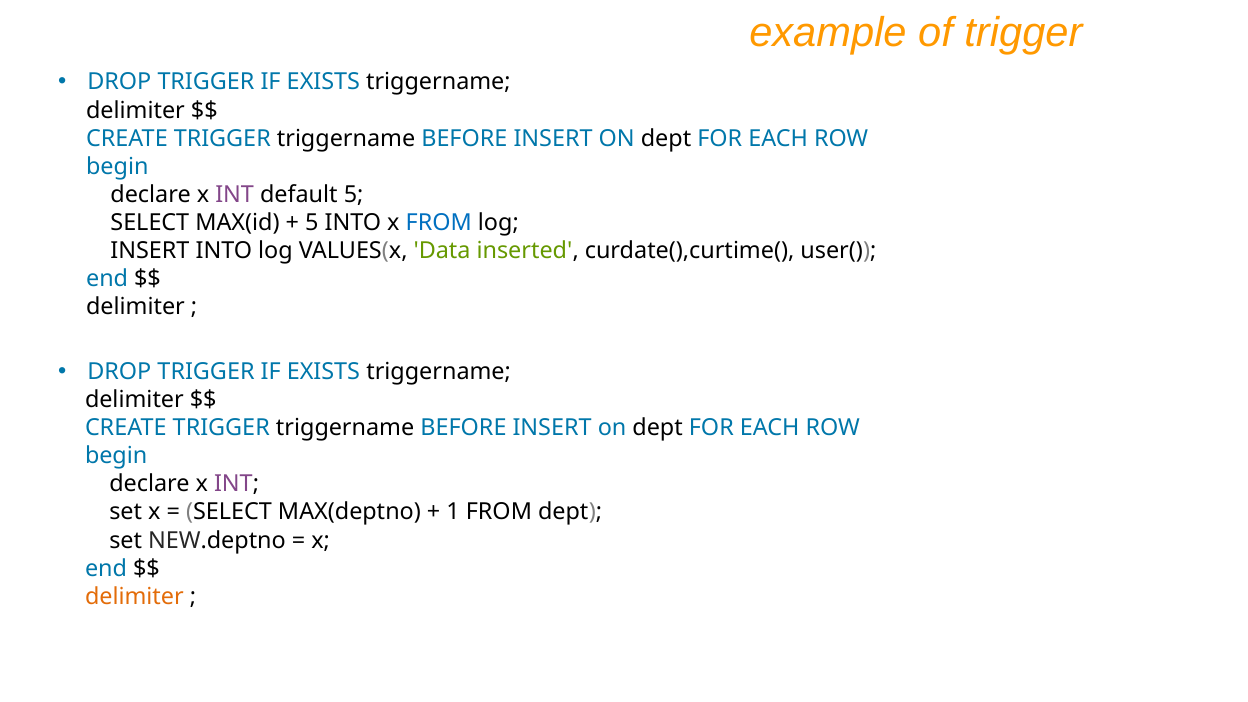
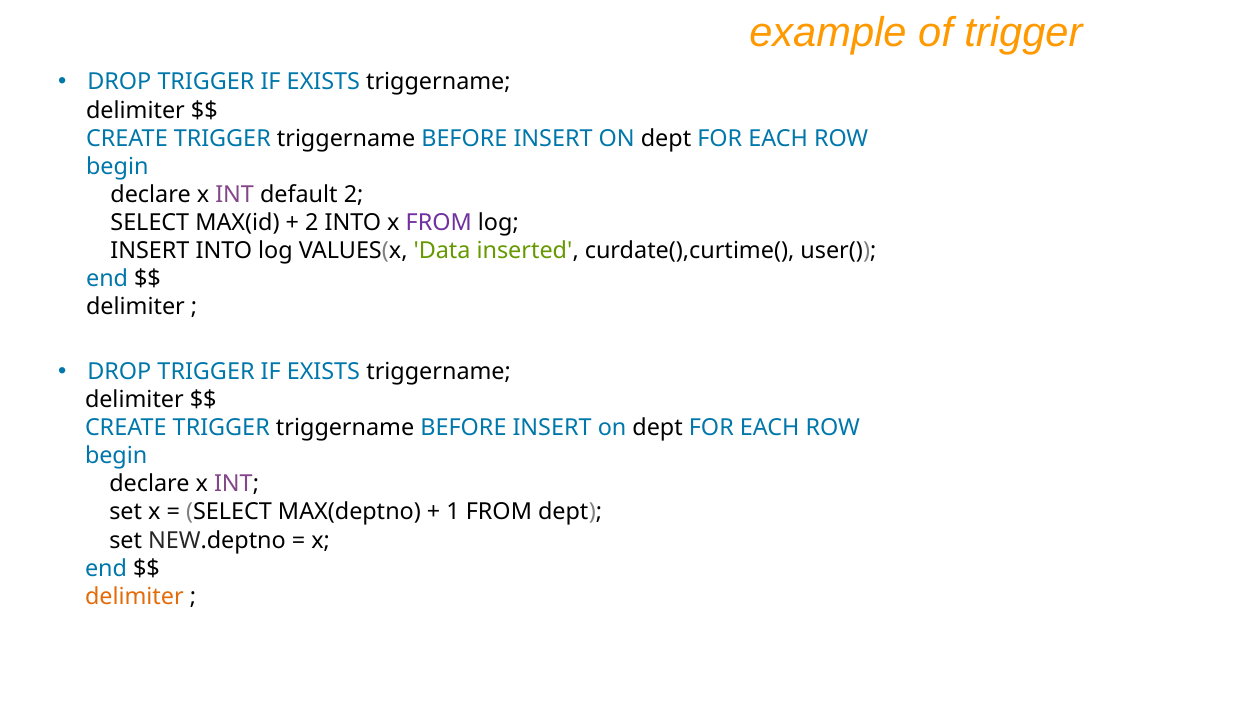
default 5: 5 -> 2
5 at (312, 223): 5 -> 2
FROM at (439, 223) colour: blue -> purple
